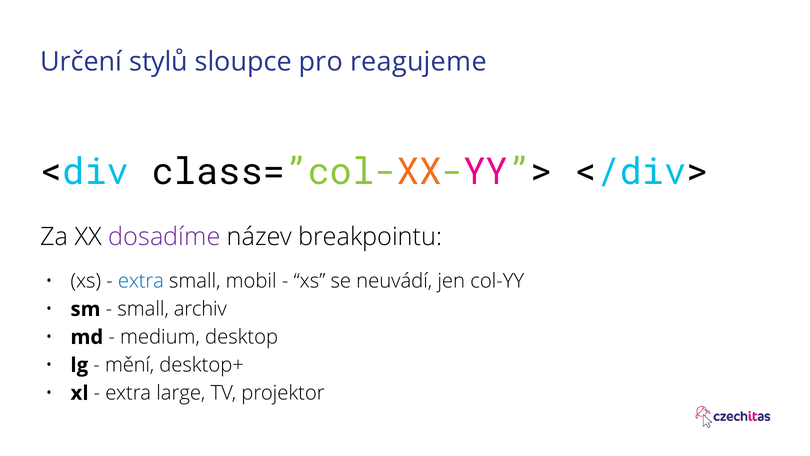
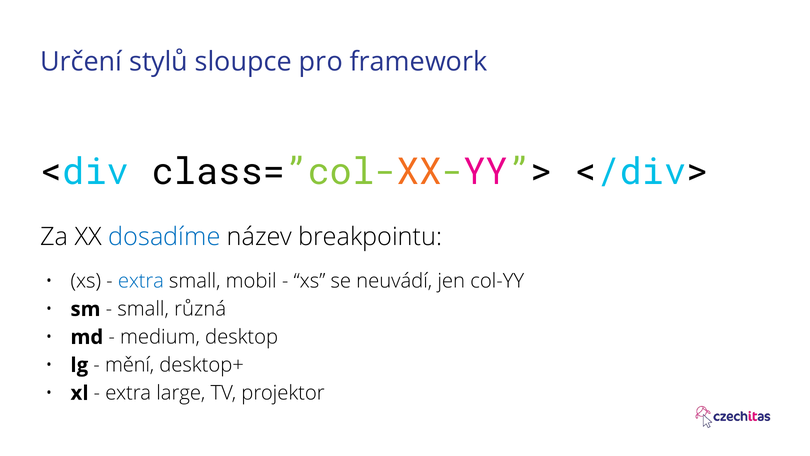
reagujeme: reagujeme -> framework
dosadíme colour: purple -> blue
archiv: archiv -> různá
